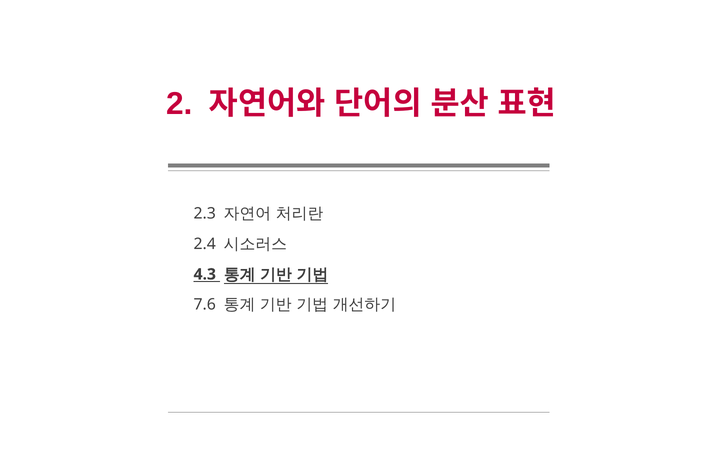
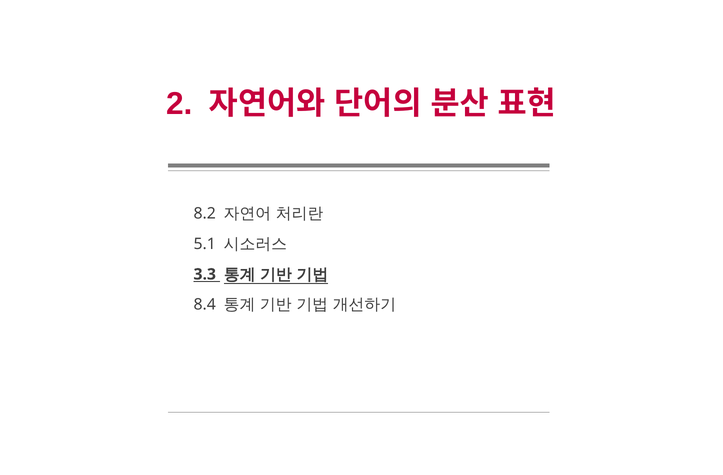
2.3: 2.3 -> 8.2
2.4: 2.4 -> 5.1
4.3: 4.3 -> 3.3
7.6: 7.6 -> 8.4
